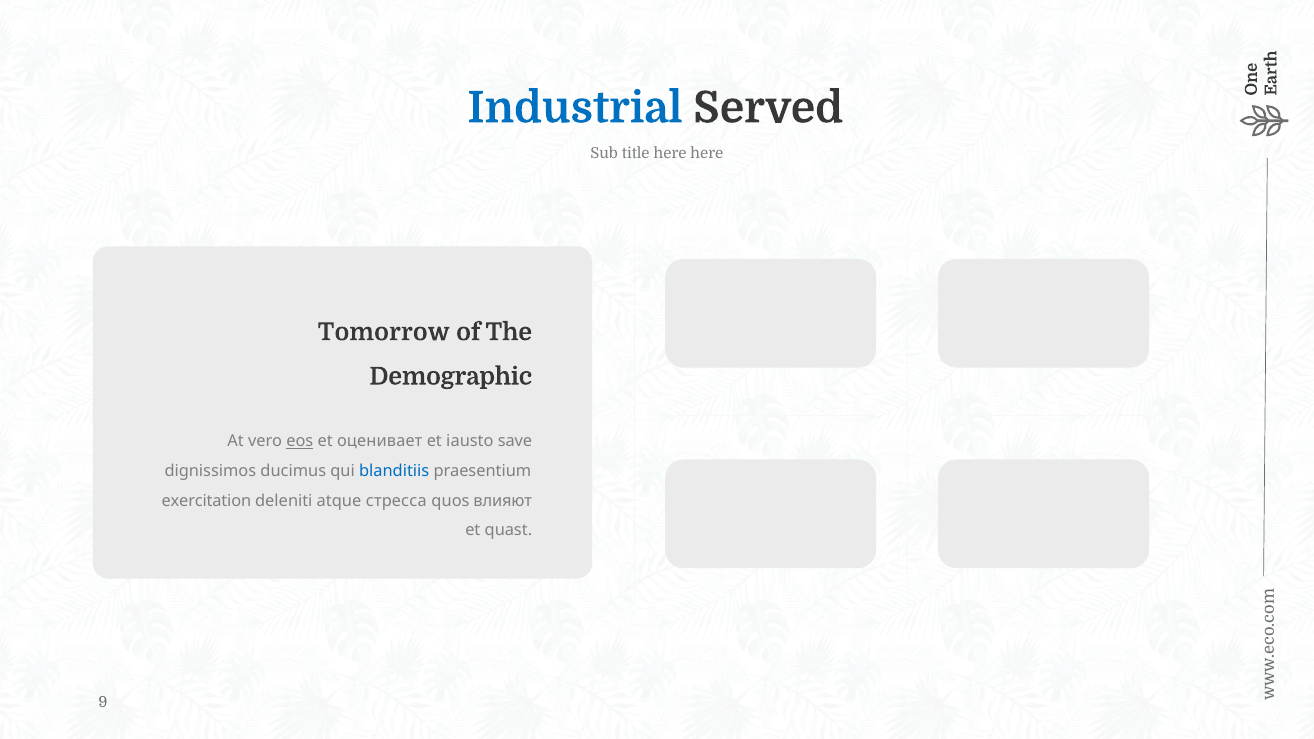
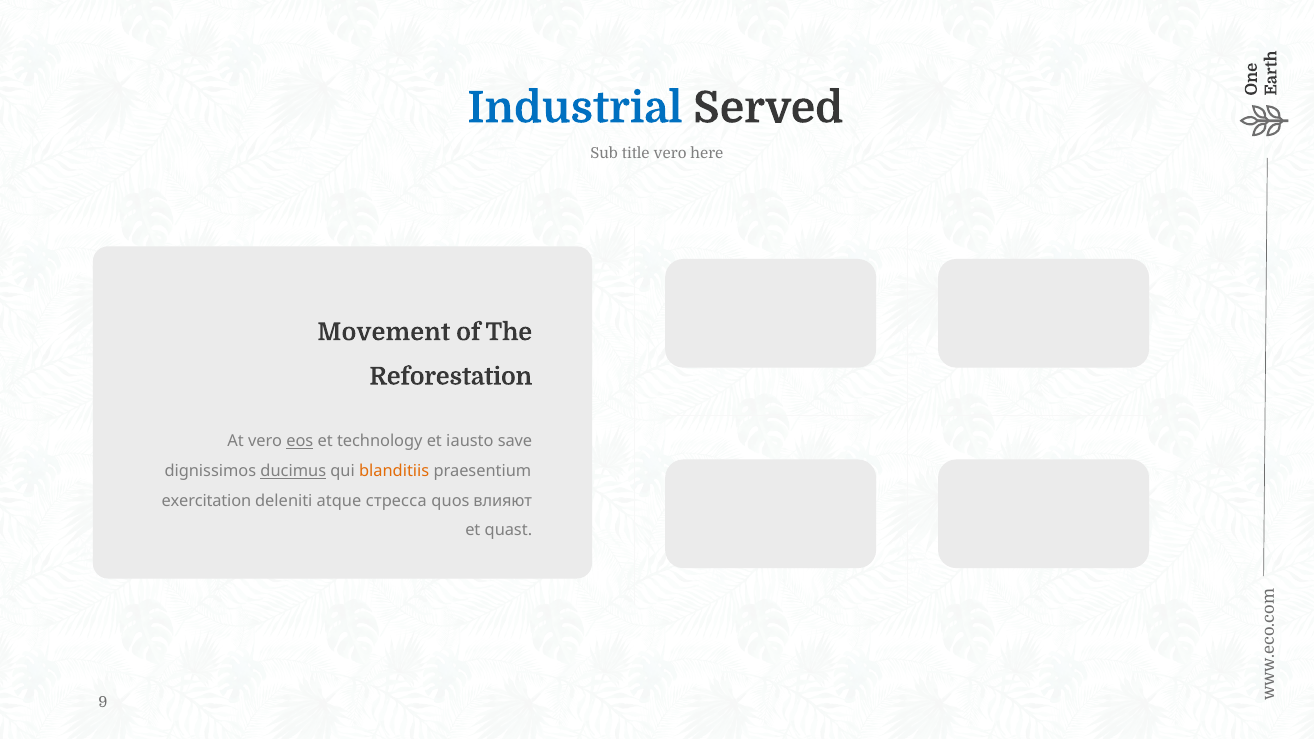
title here: here -> vero
Tomorrow: Tomorrow -> Movement
Demographic: Demographic -> Reforestation
оценивает: оценивает -> technology
ducimus underline: none -> present
blanditiis colour: blue -> orange
